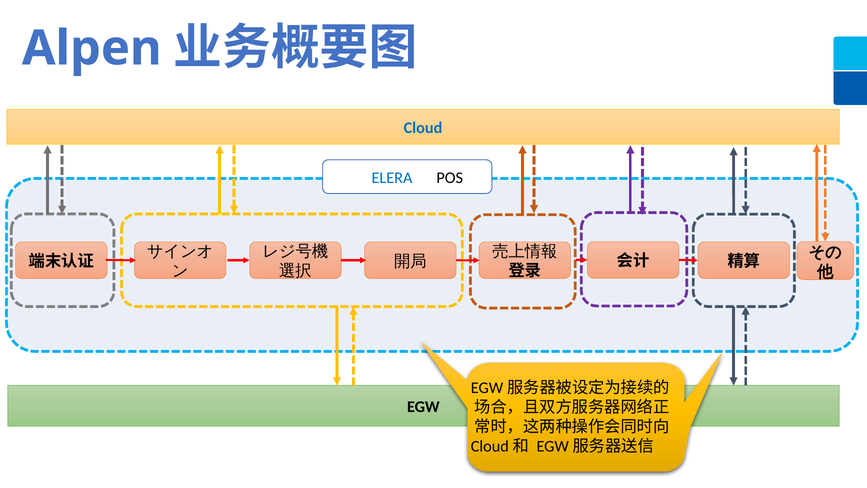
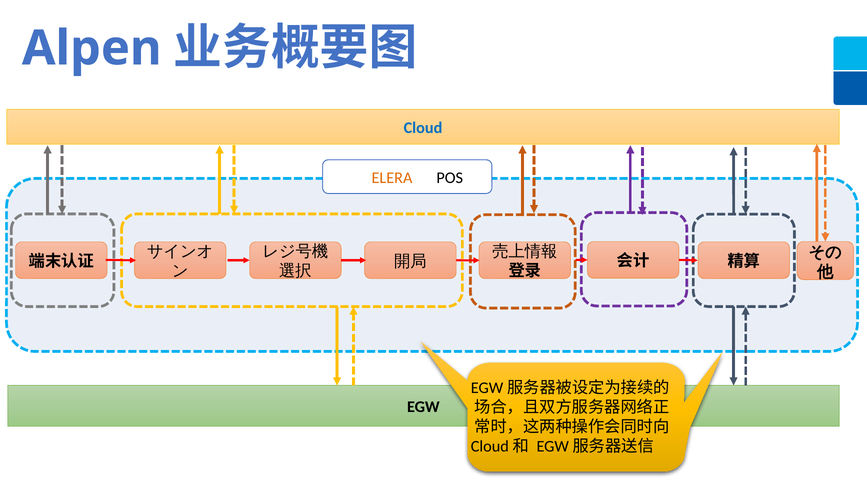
ELERA colour: blue -> orange
